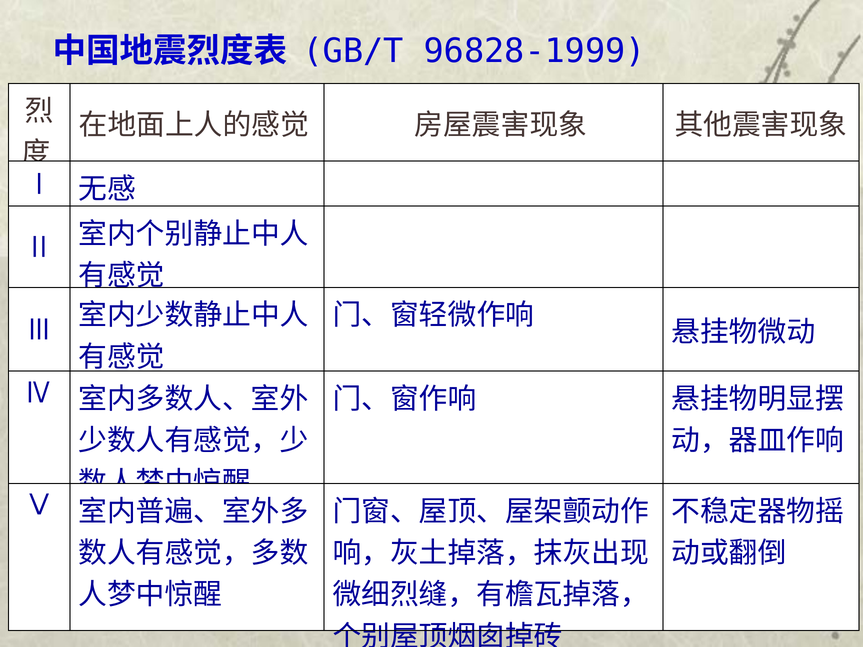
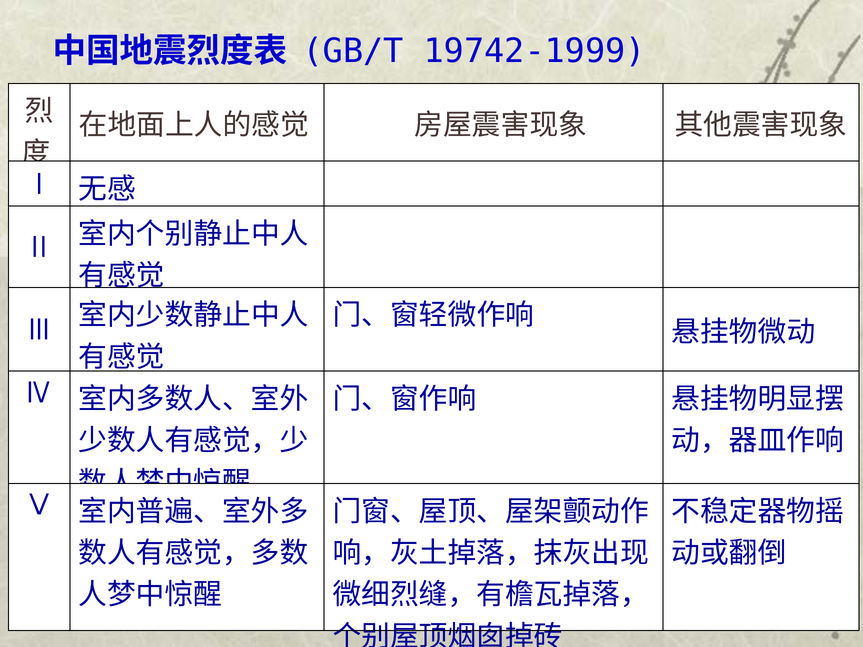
96828-1999: 96828-1999 -> 19742-1999
